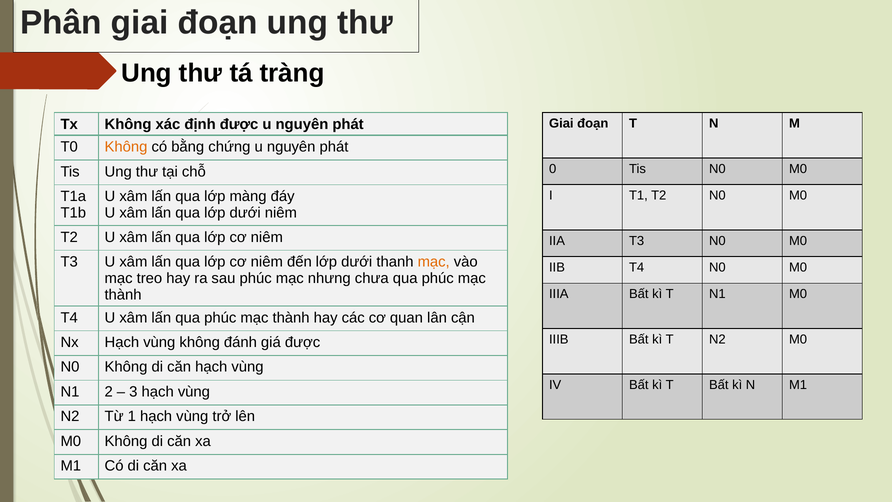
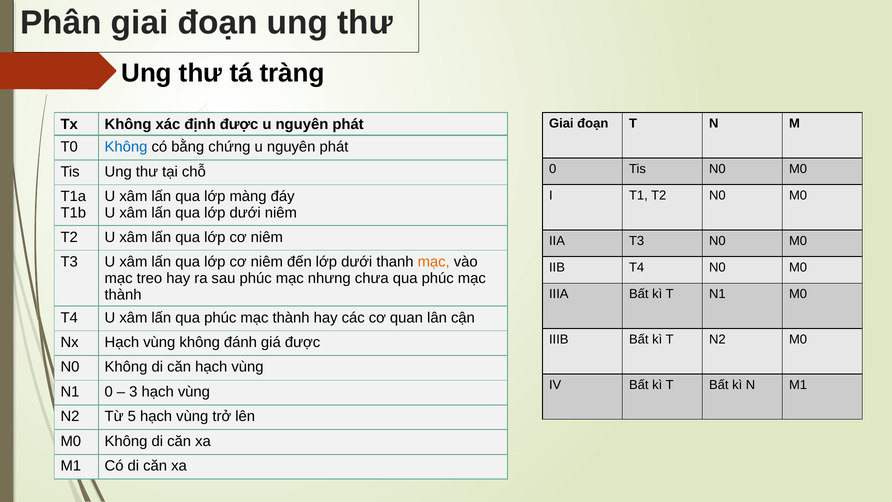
Không at (126, 147) colour: orange -> blue
N1 2: 2 -> 0
1: 1 -> 5
